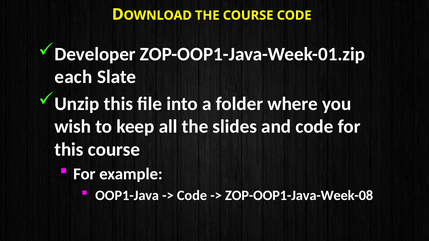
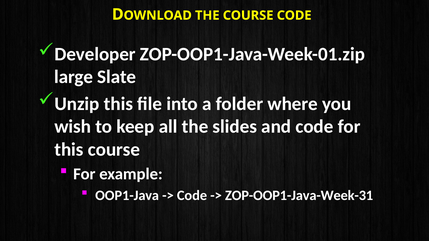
each: each -> large
ZOP-OOP1-Java-Week-08: ZOP-OOP1-Java-Week-08 -> ZOP-OOP1-Java-Week-31
